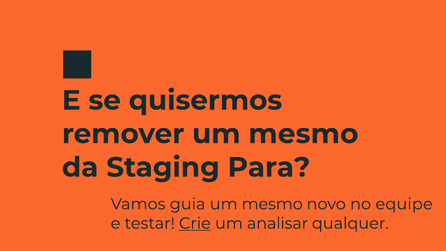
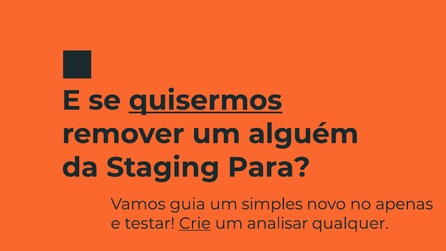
quisermos underline: none -> present
remover um mesmo: mesmo -> alguém
mesmo at (272, 204): mesmo -> simples
equipe: equipe -> apenas
